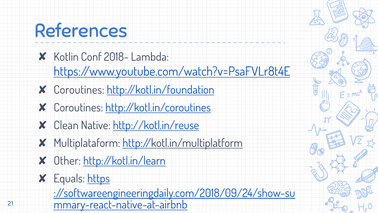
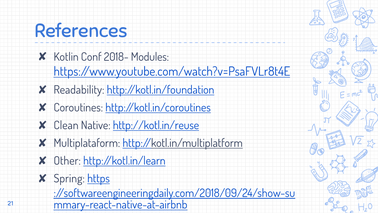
Lambda: Lambda -> Modules
Coroutines at (79, 90): Coroutines -> Readability
Equals: Equals -> Spring
